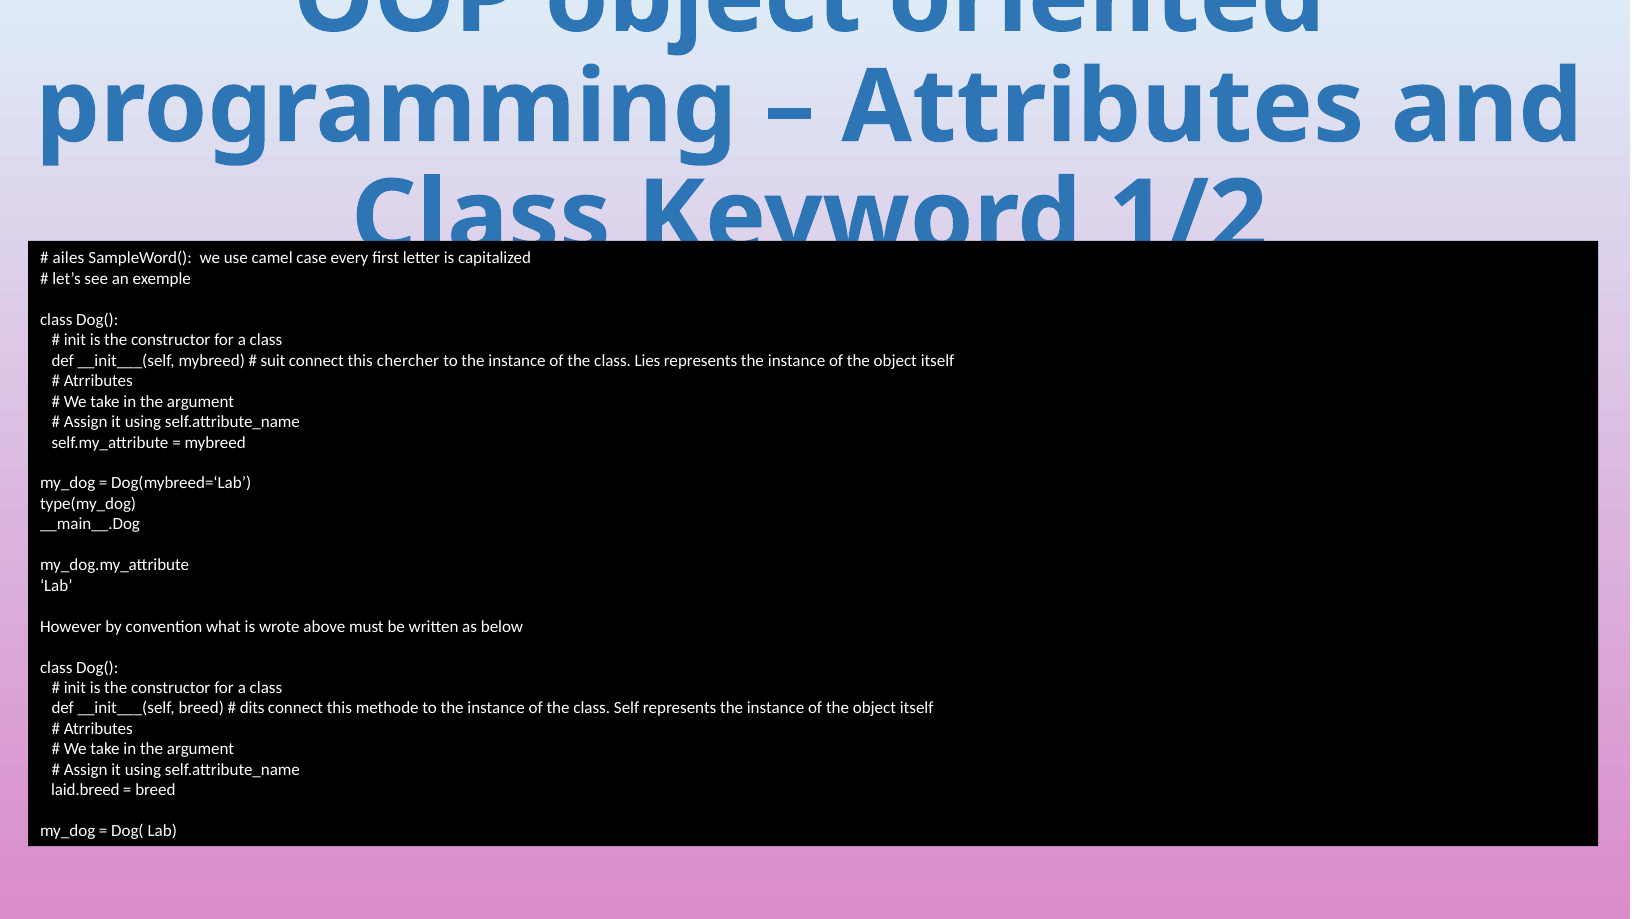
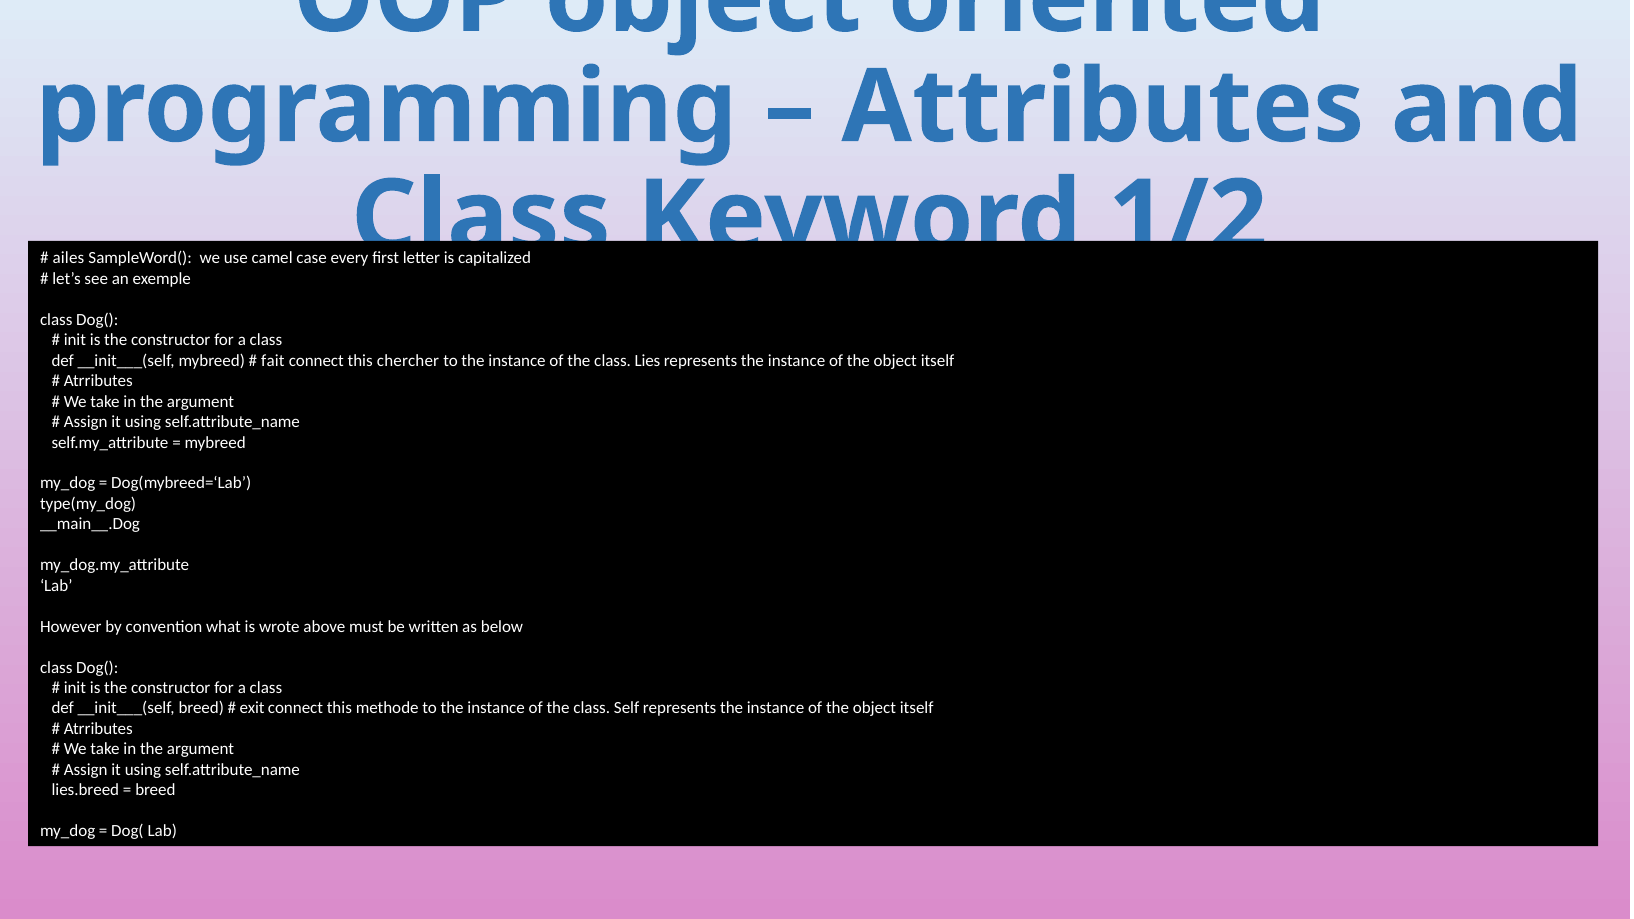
suit: suit -> fait
dits: dits -> exit
laid.breed: laid.breed -> lies.breed
